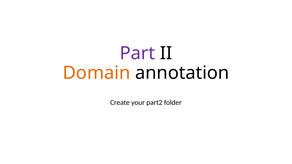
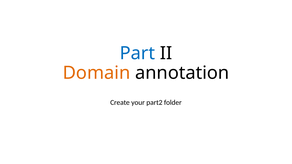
Part colour: purple -> blue
